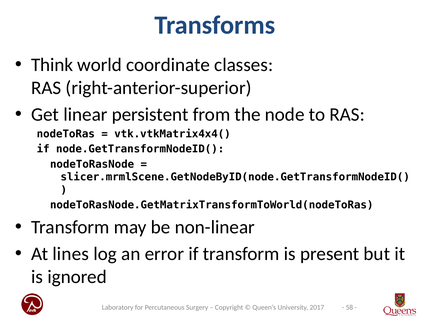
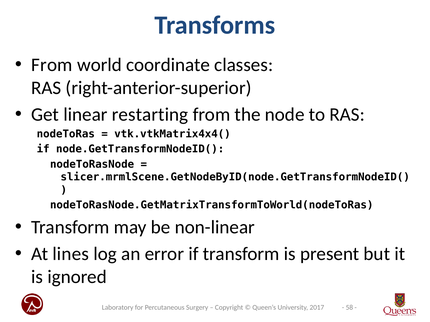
Think at (52, 65): Think -> From
persistent: persistent -> restarting
